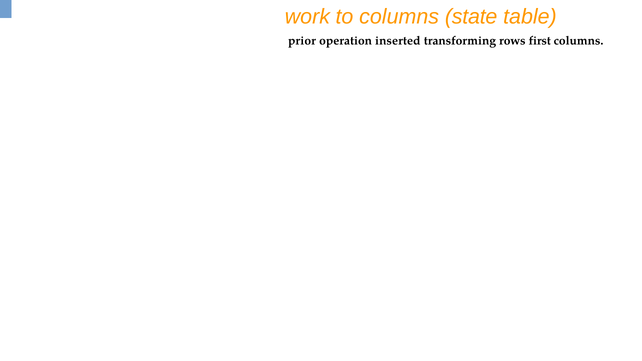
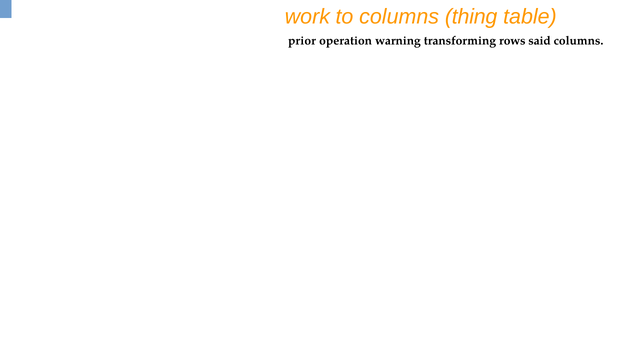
state: state -> thing
inserted: inserted -> warning
first: first -> said
